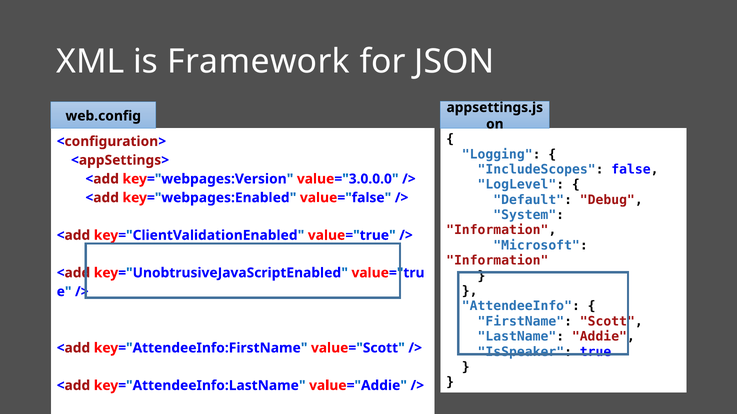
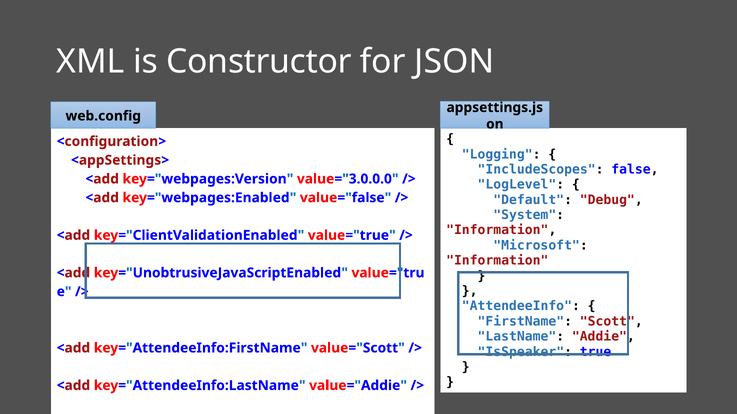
Framework: Framework -> Constructor
